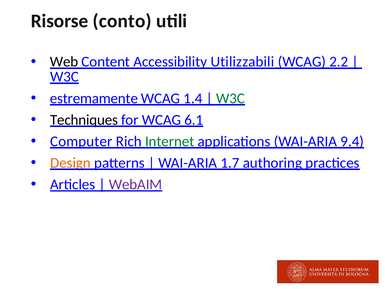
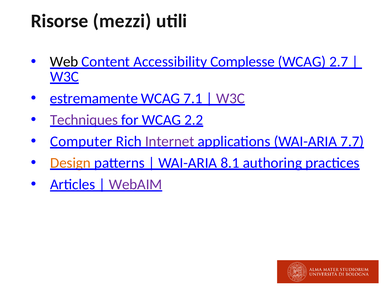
conto: conto -> mezzi
Utilizzabili: Utilizzabili -> Complesse
2.2: 2.2 -> 2.7
1.4: 1.4 -> 7.1
W3C at (230, 98) colour: green -> purple
Techniques colour: black -> purple
6.1: 6.1 -> 2.2
Internet colour: green -> purple
9.4: 9.4 -> 7.7
1.7: 1.7 -> 8.1
